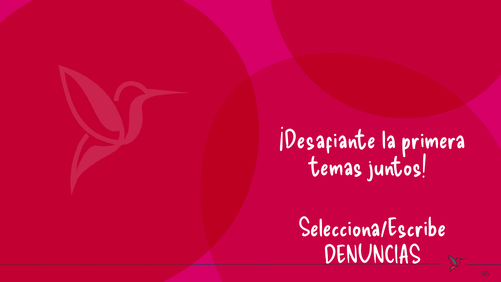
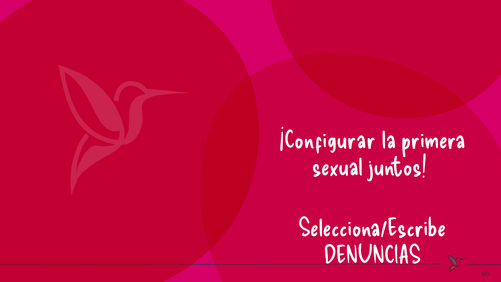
¡Desafiante: ¡Desafiante -> ¡Configurar
temas: temas -> sexual
